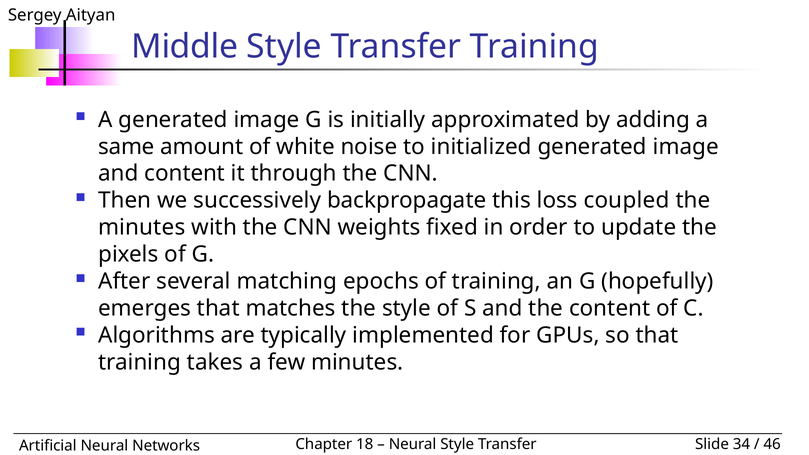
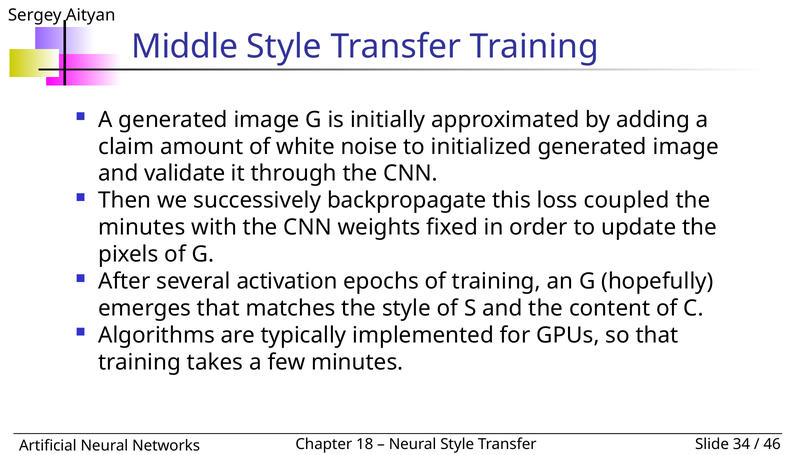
same: same -> claim
and content: content -> validate
matching: matching -> activation
